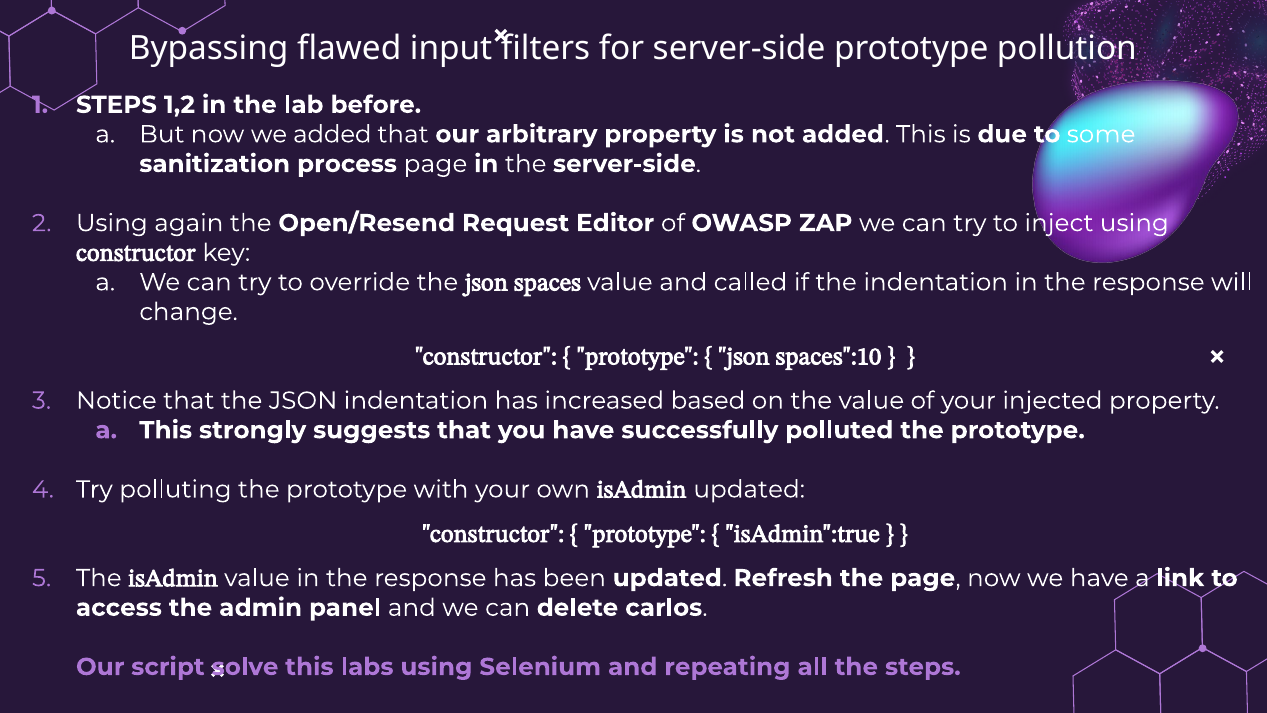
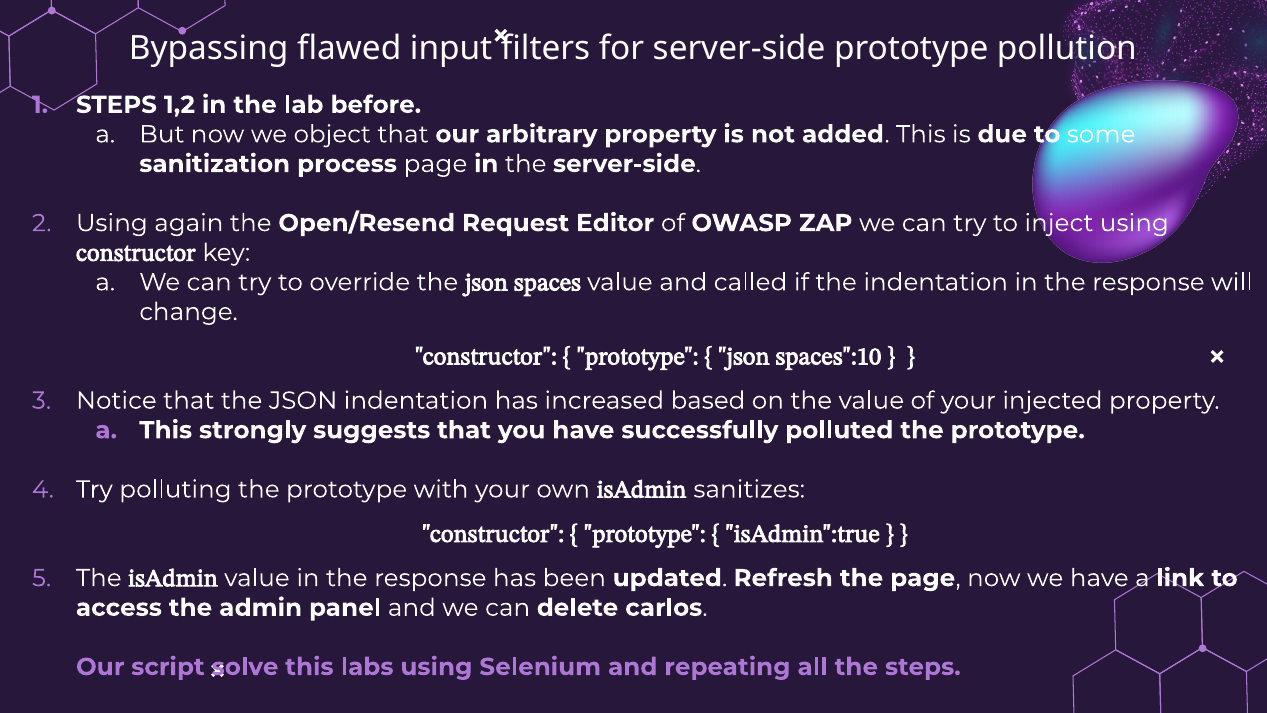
we added: added -> object
updated at (749, 489): updated -> sanitizes
